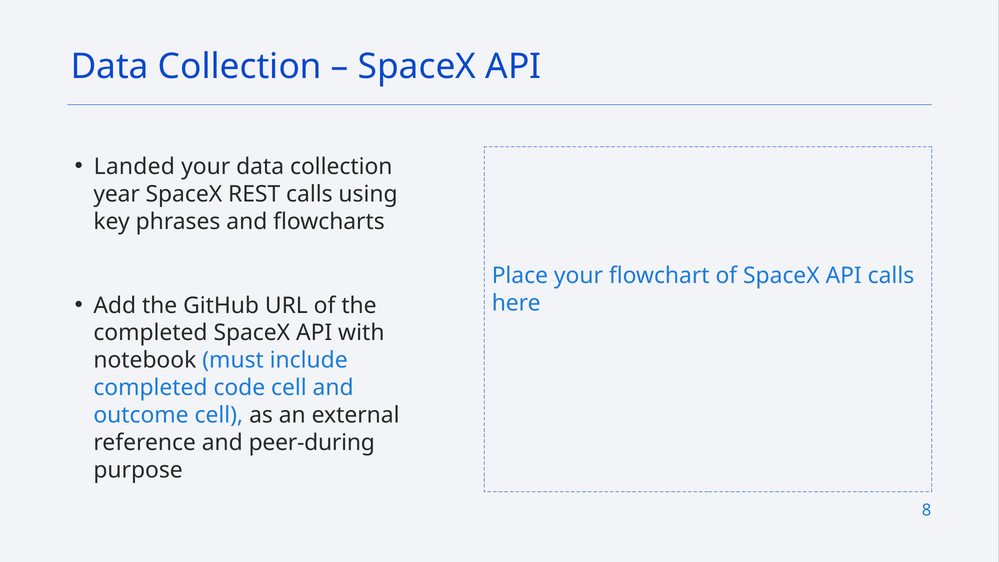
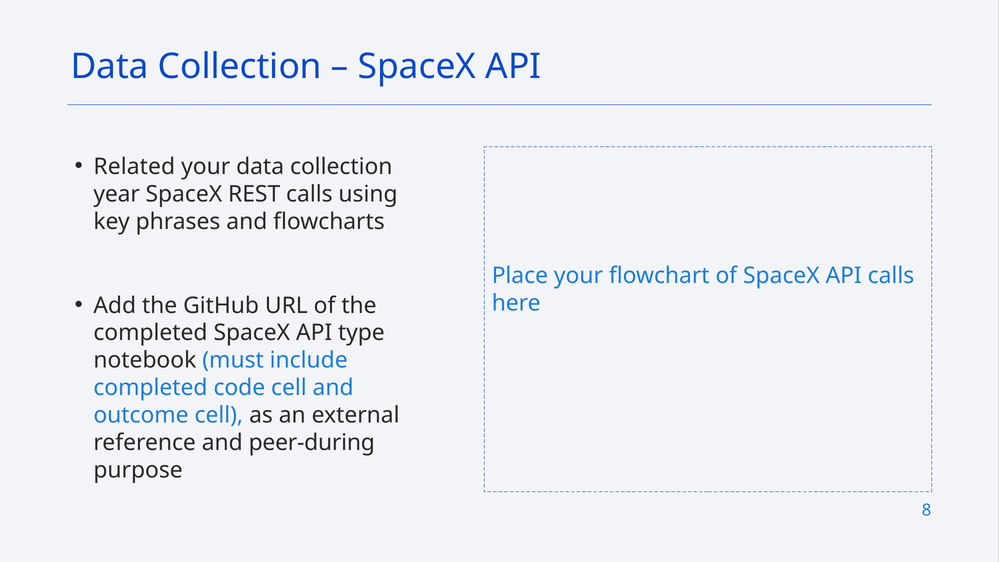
Landed: Landed -> Related
with: with -> type
